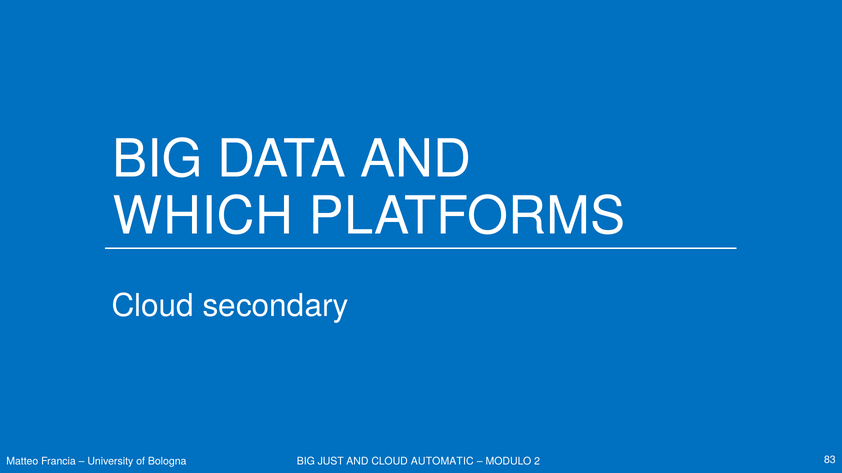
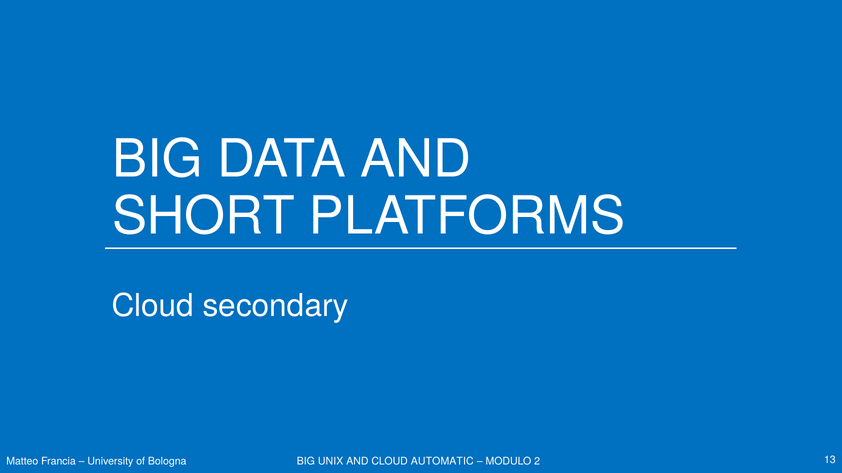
WHICH: WHICH -> SHORT
JUST: JUST -> UNIX
83: 83 -> 13
